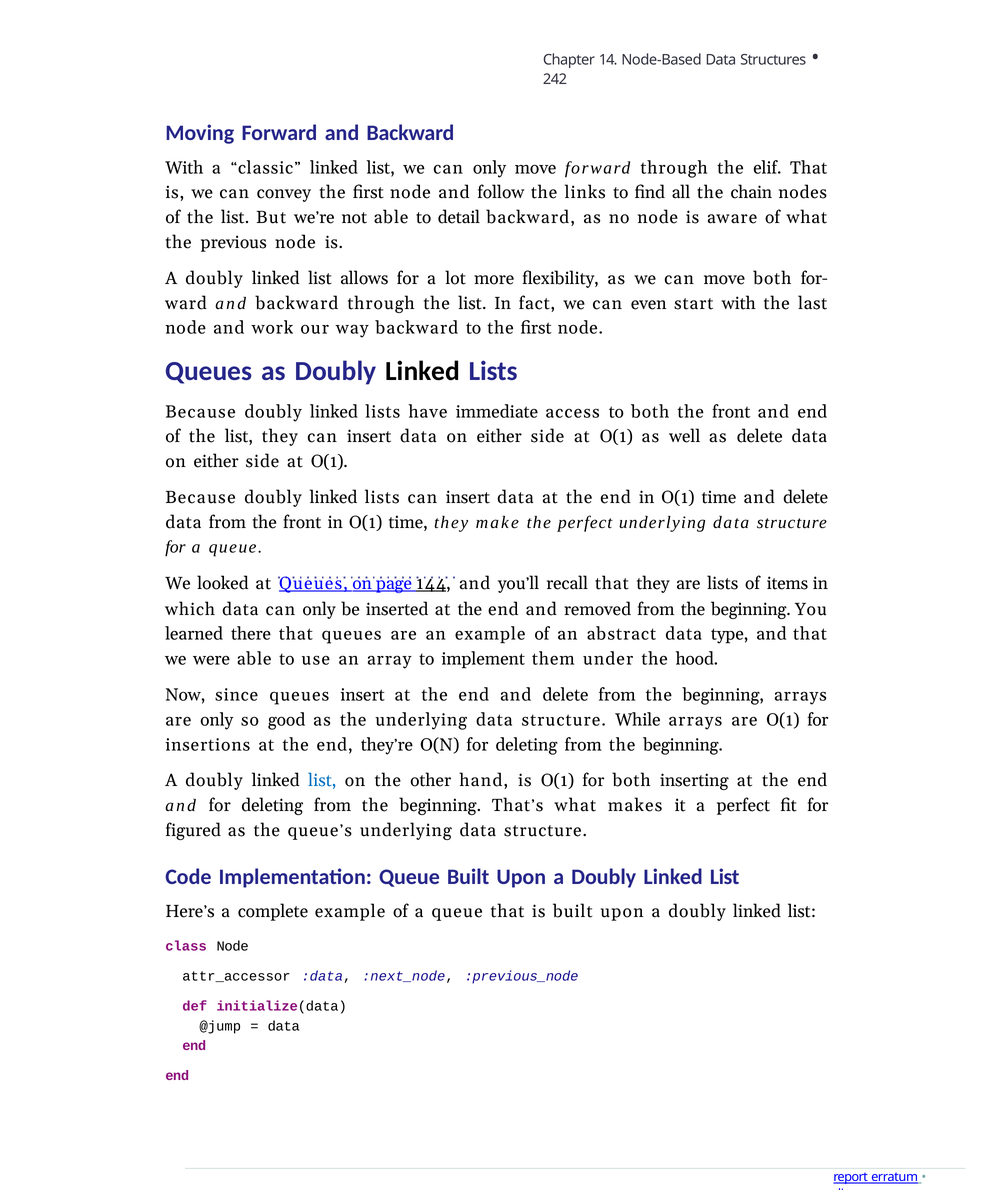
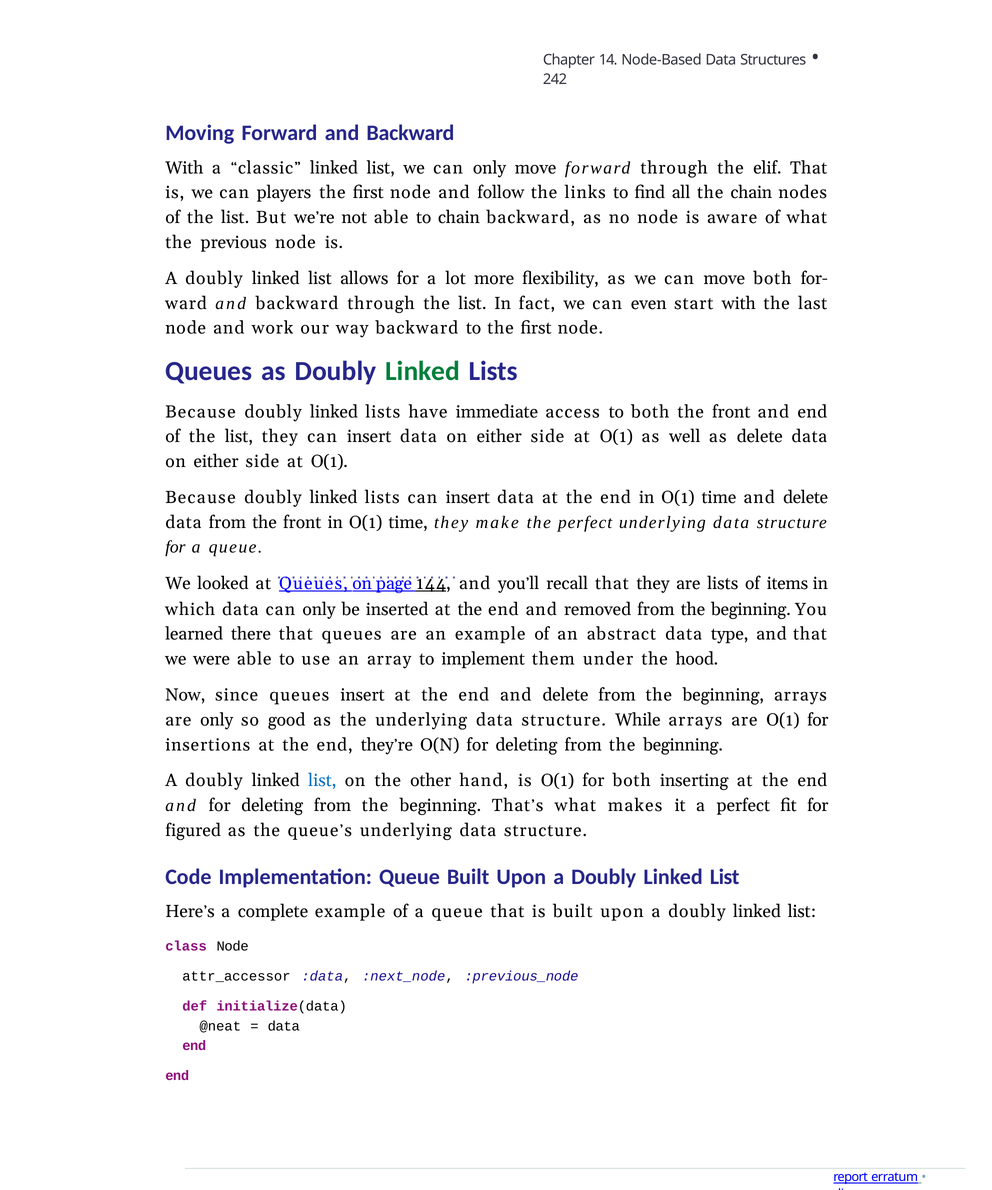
convey: convey -> players
to detail: detail -> chain
Linked at (423, 371) colour: black -> green
@jump: @jump -> @neat
